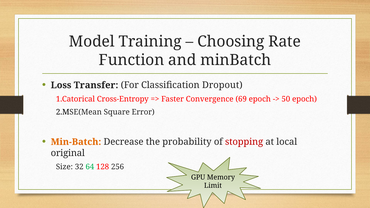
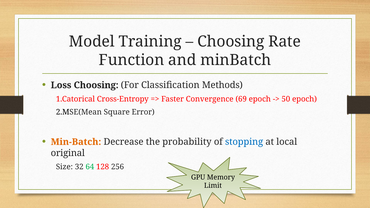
Loss Transfer: Transfer -> Choosing
Dropout: Dropout -> Methods
stopping colour: red -> blue
